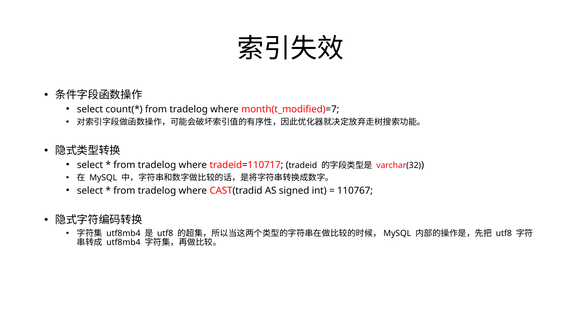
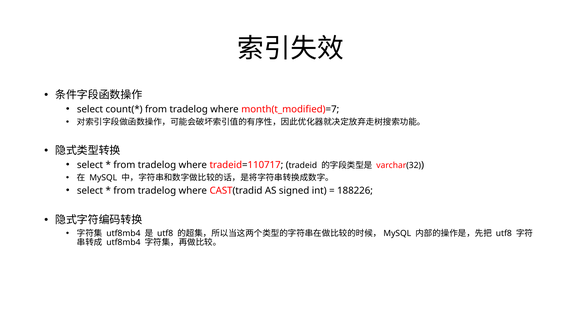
110767: 110767 -> 188226
